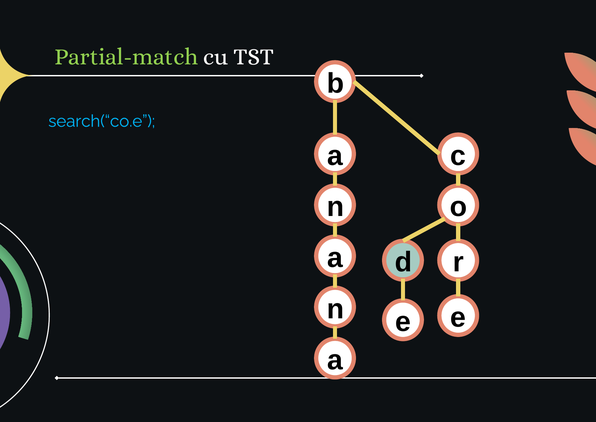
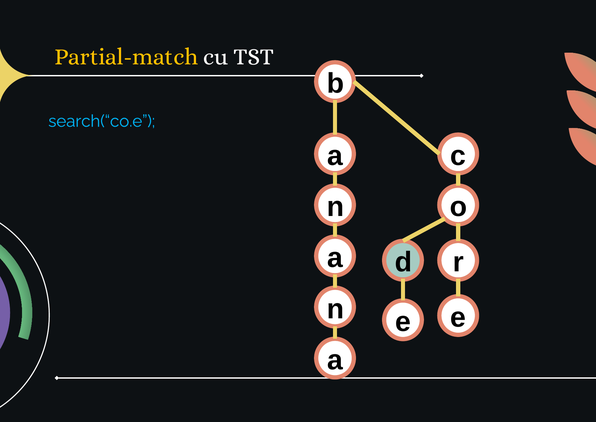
Partial-match colour: light green -> yellow
